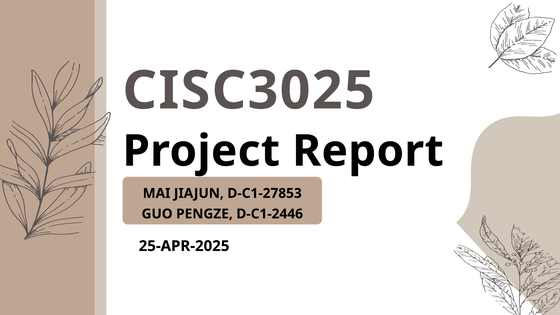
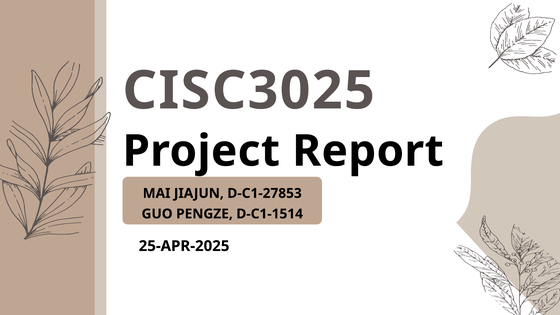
D-C1-2446: D-C1-2446 -> D-C1-1514
